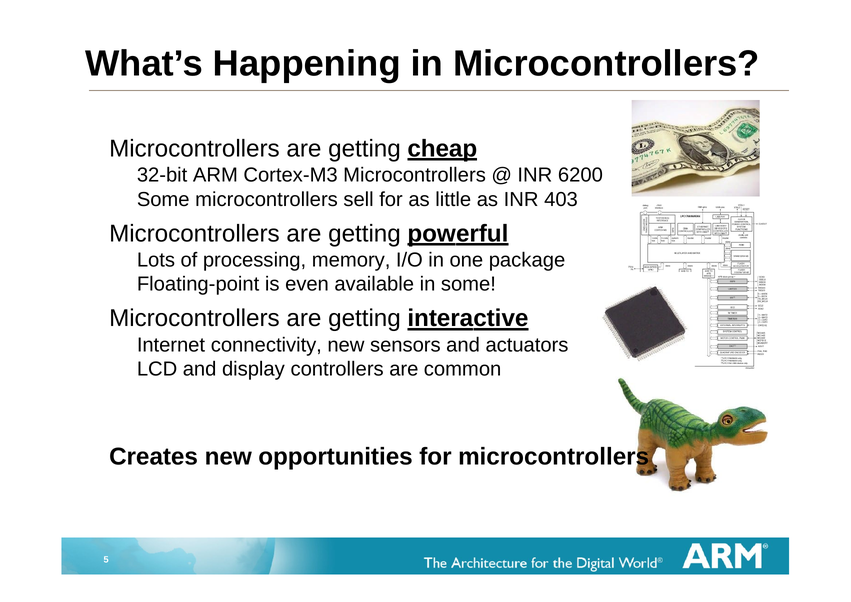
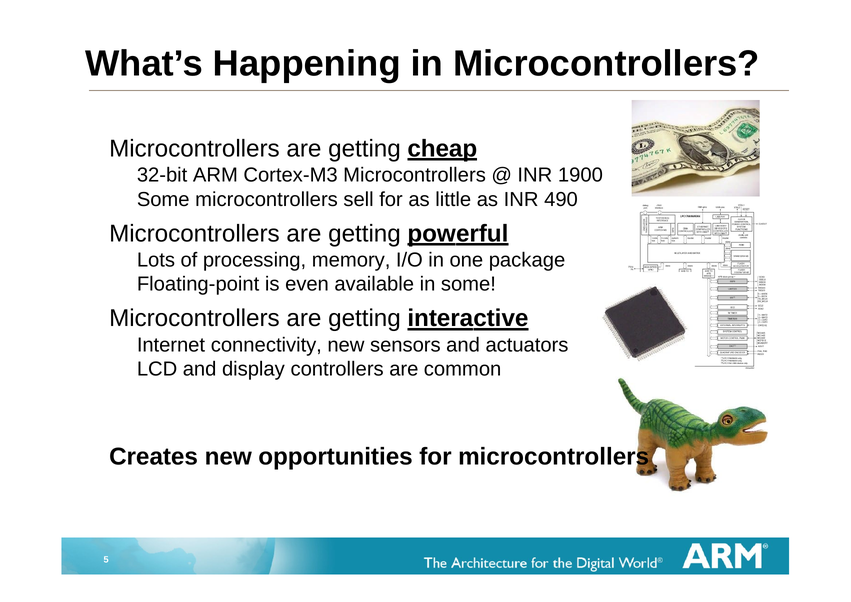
6200: 6200 -> 1900
403: 403 -> 490
